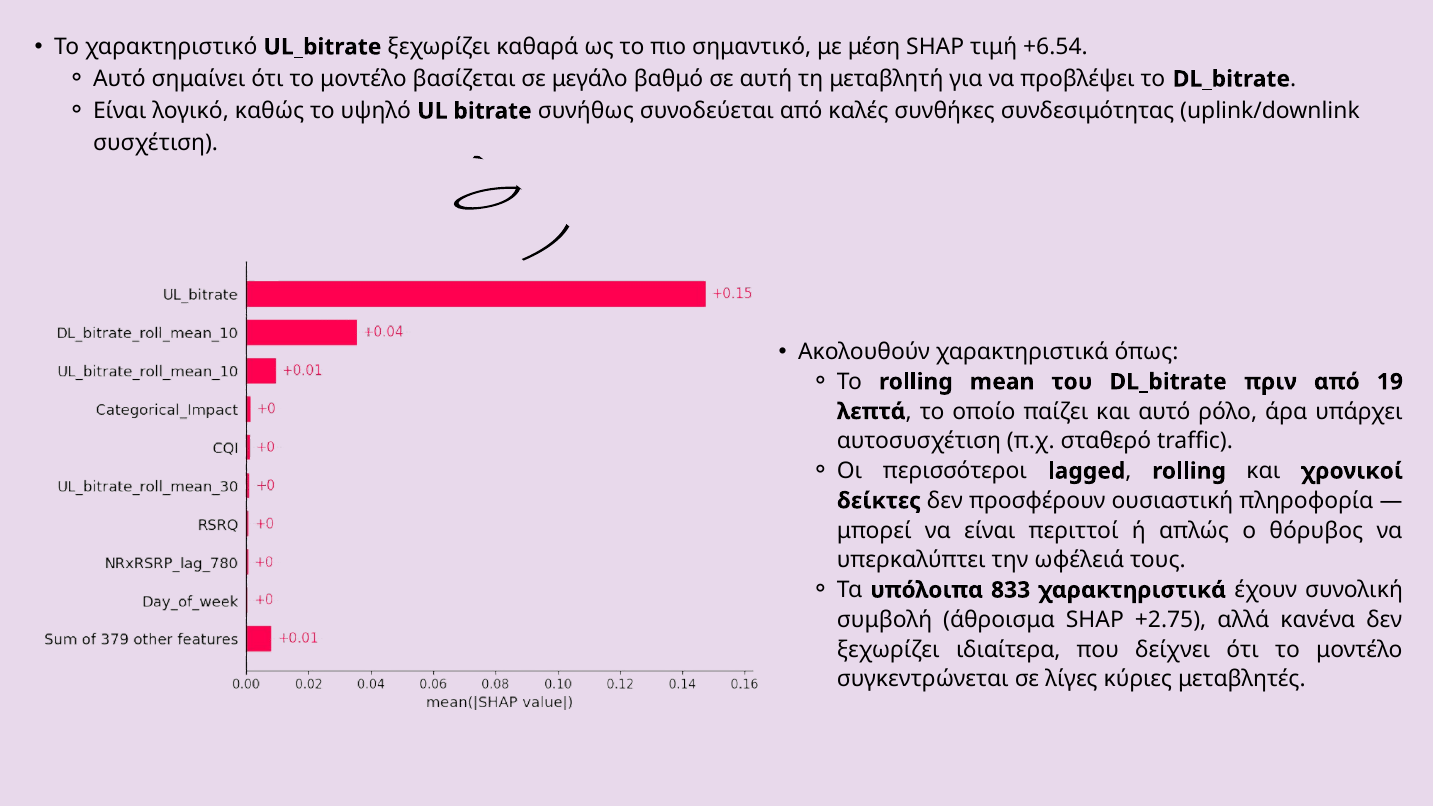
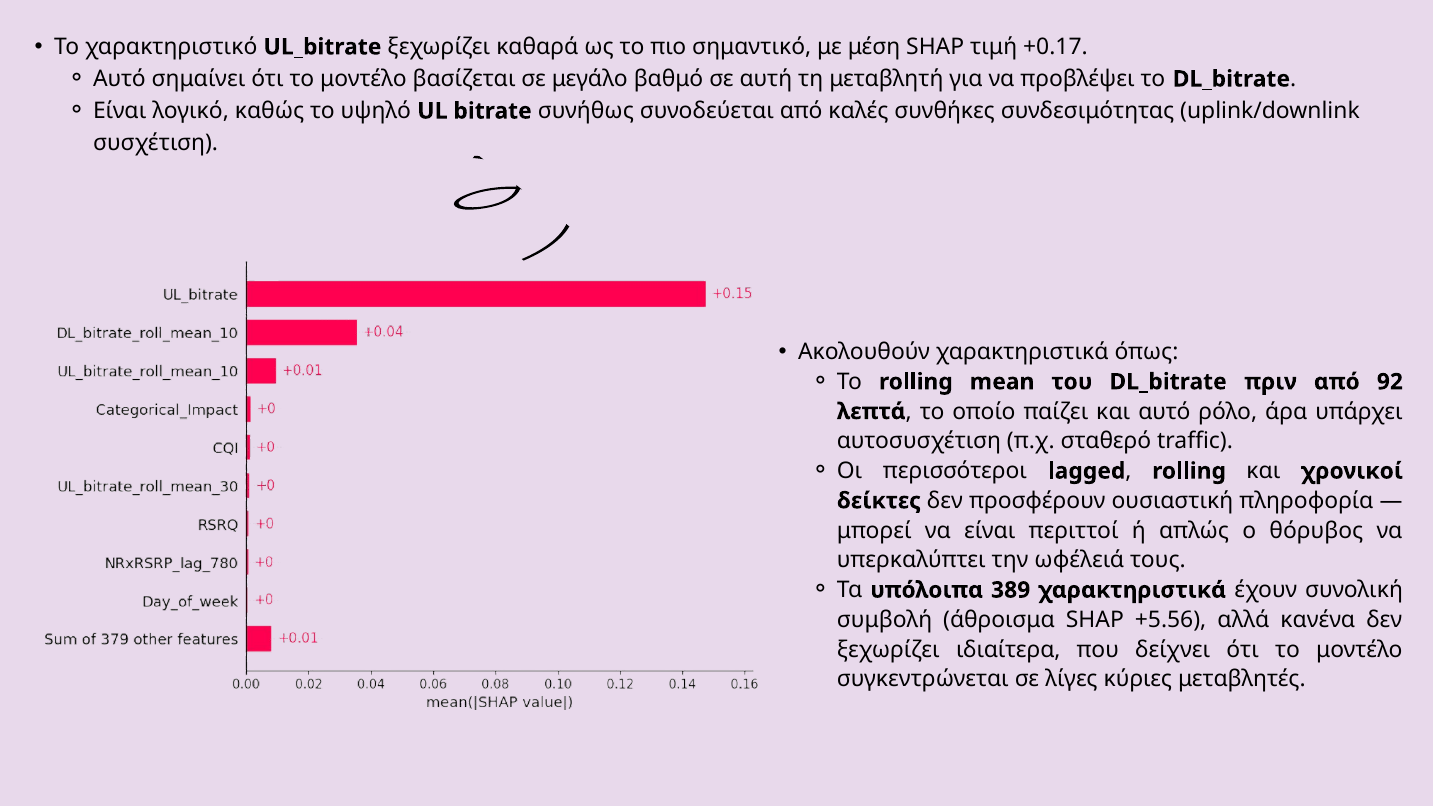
+6.54: +6.54 -> +0.17
19: 19 -> 92
833: 833 -> 389
+2.75: +2.75 -> +5.56
